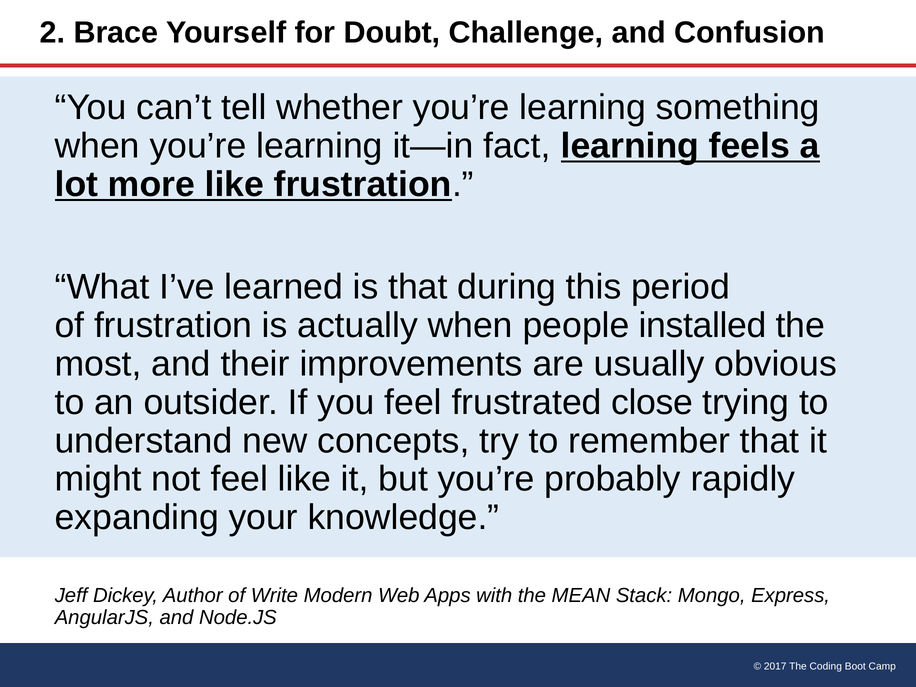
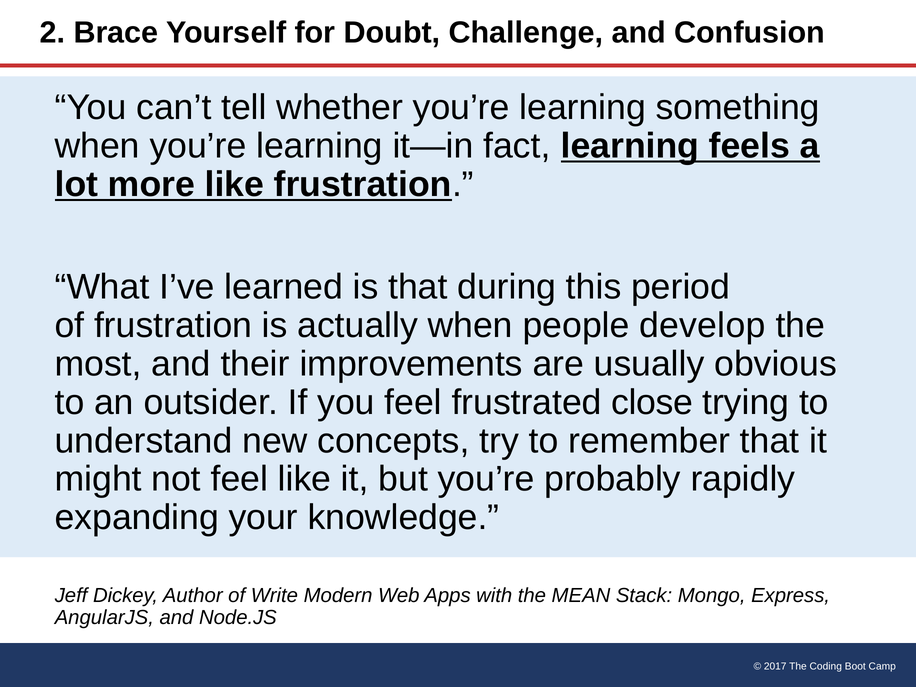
installed: installed -> develop
